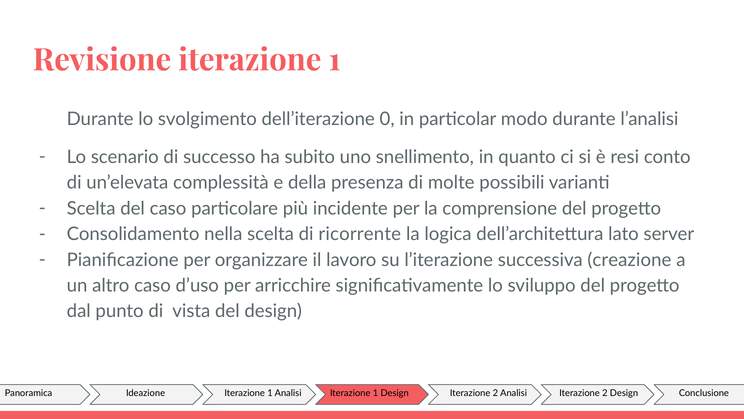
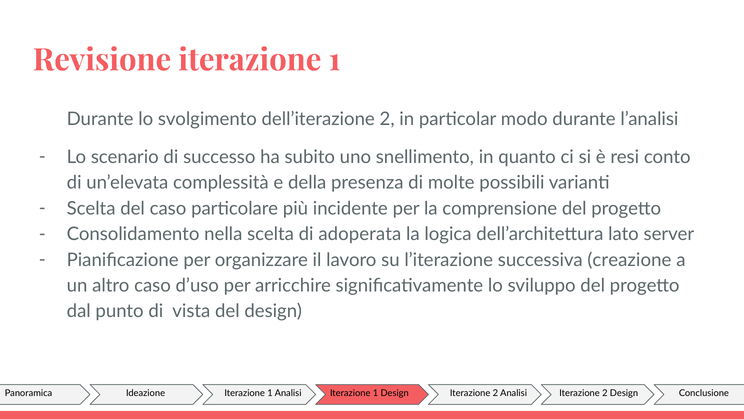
dell’iterazione 0: 0 -> 2
ricorrente: ricorrente -> adoperata
